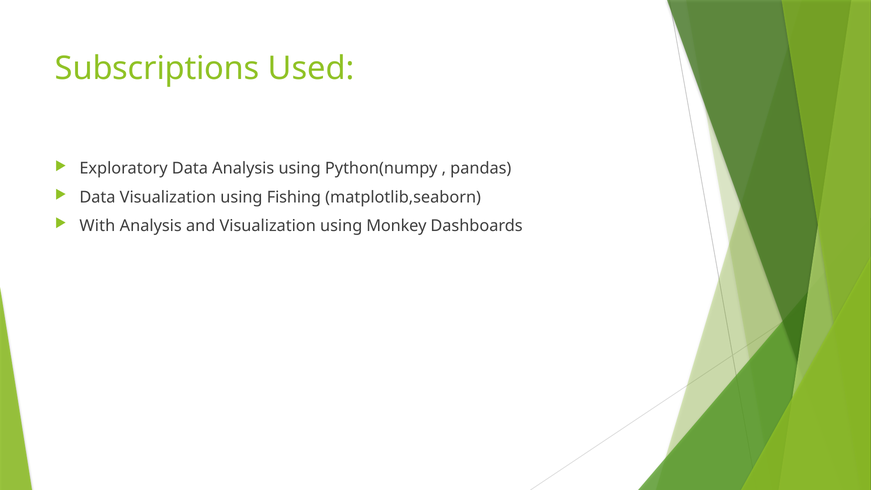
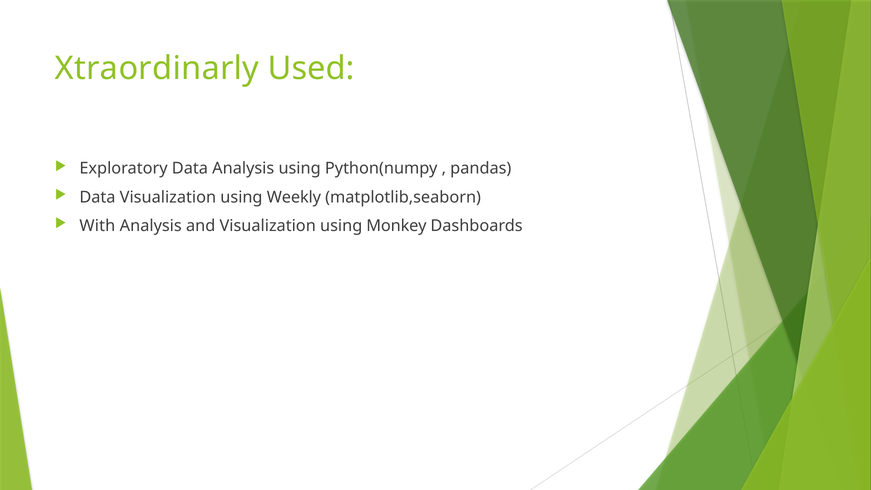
Subscriptions: Subscriptions -> Xtraordinarly
Fishing: Fishing -> Weekly
